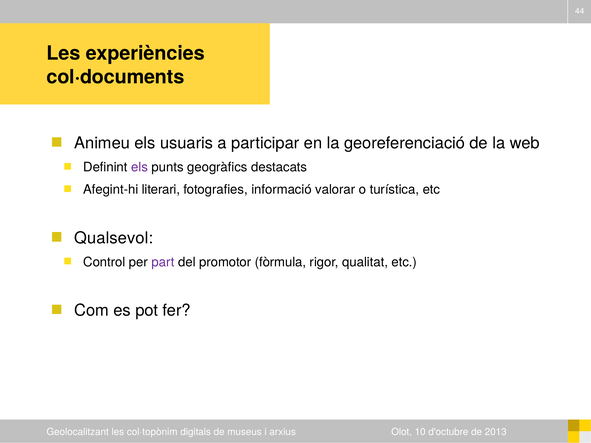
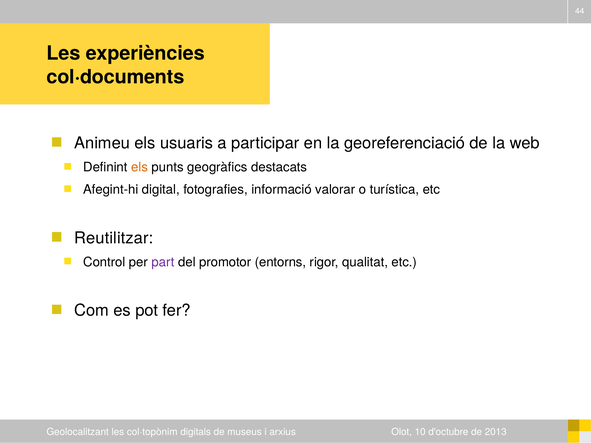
els at (140, 167) colour: purple -> orange
literari: literari -> digital
Qualsevol: Qualsevol -> Reutilitzar
fòrmula: fòrmula -> entorns
